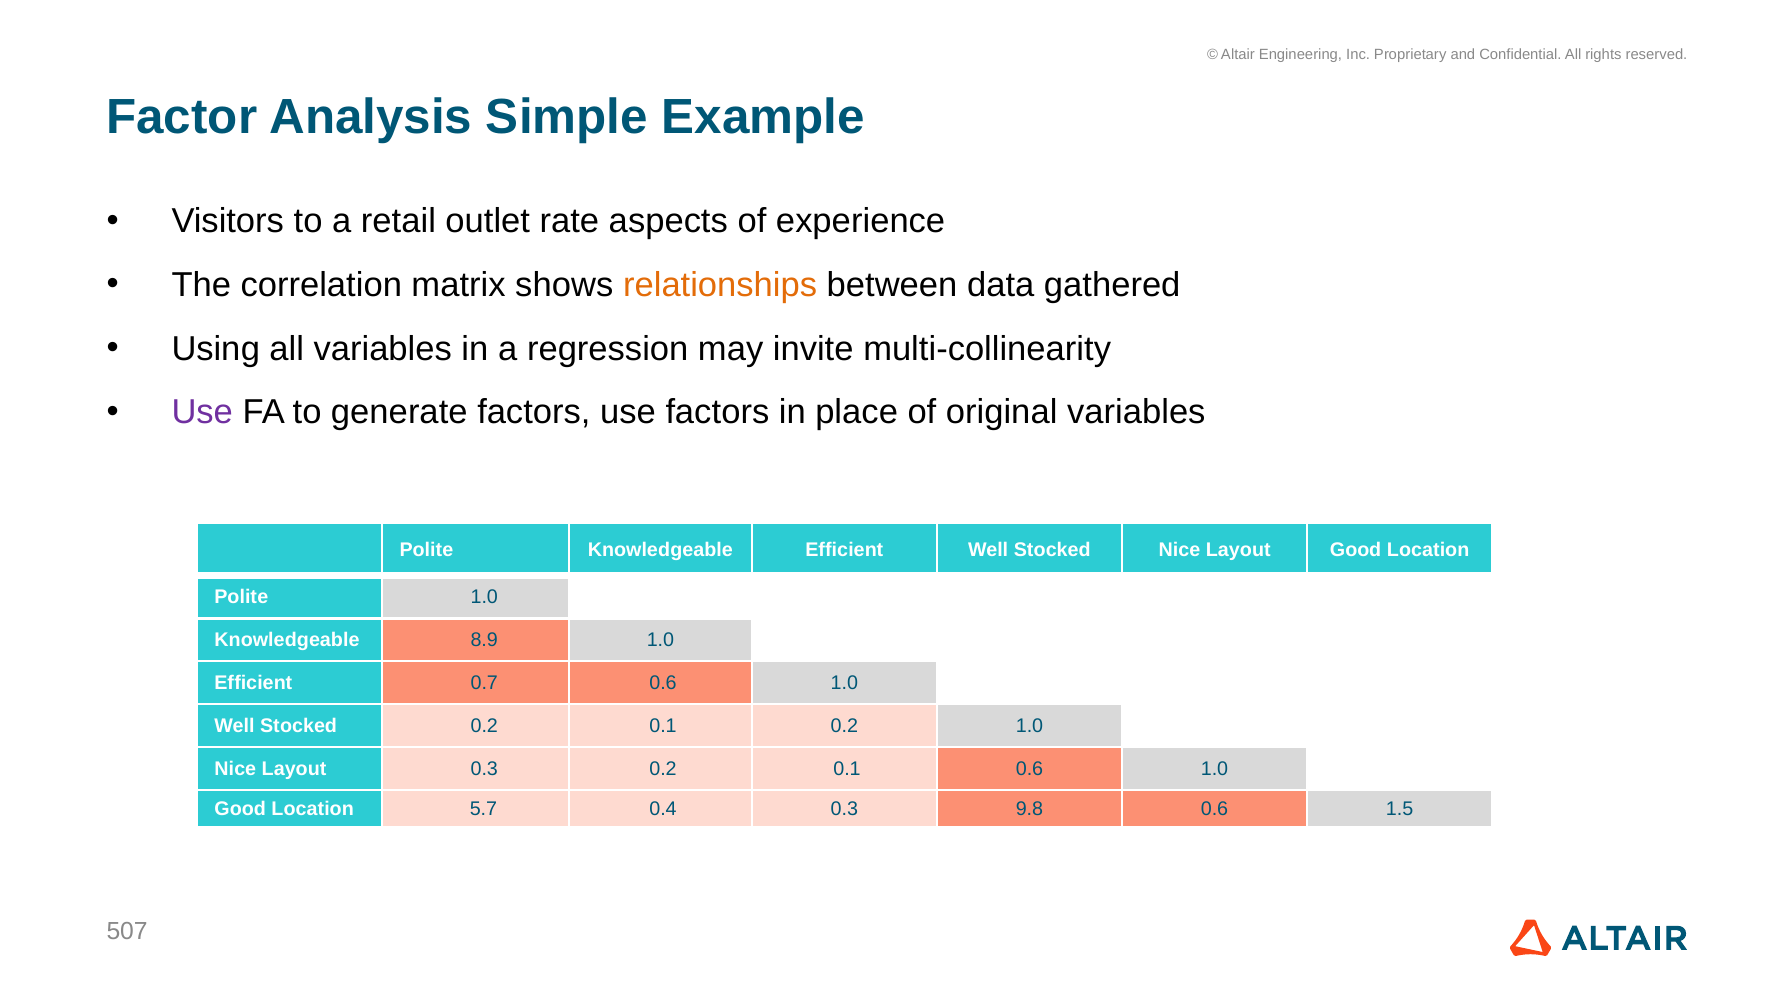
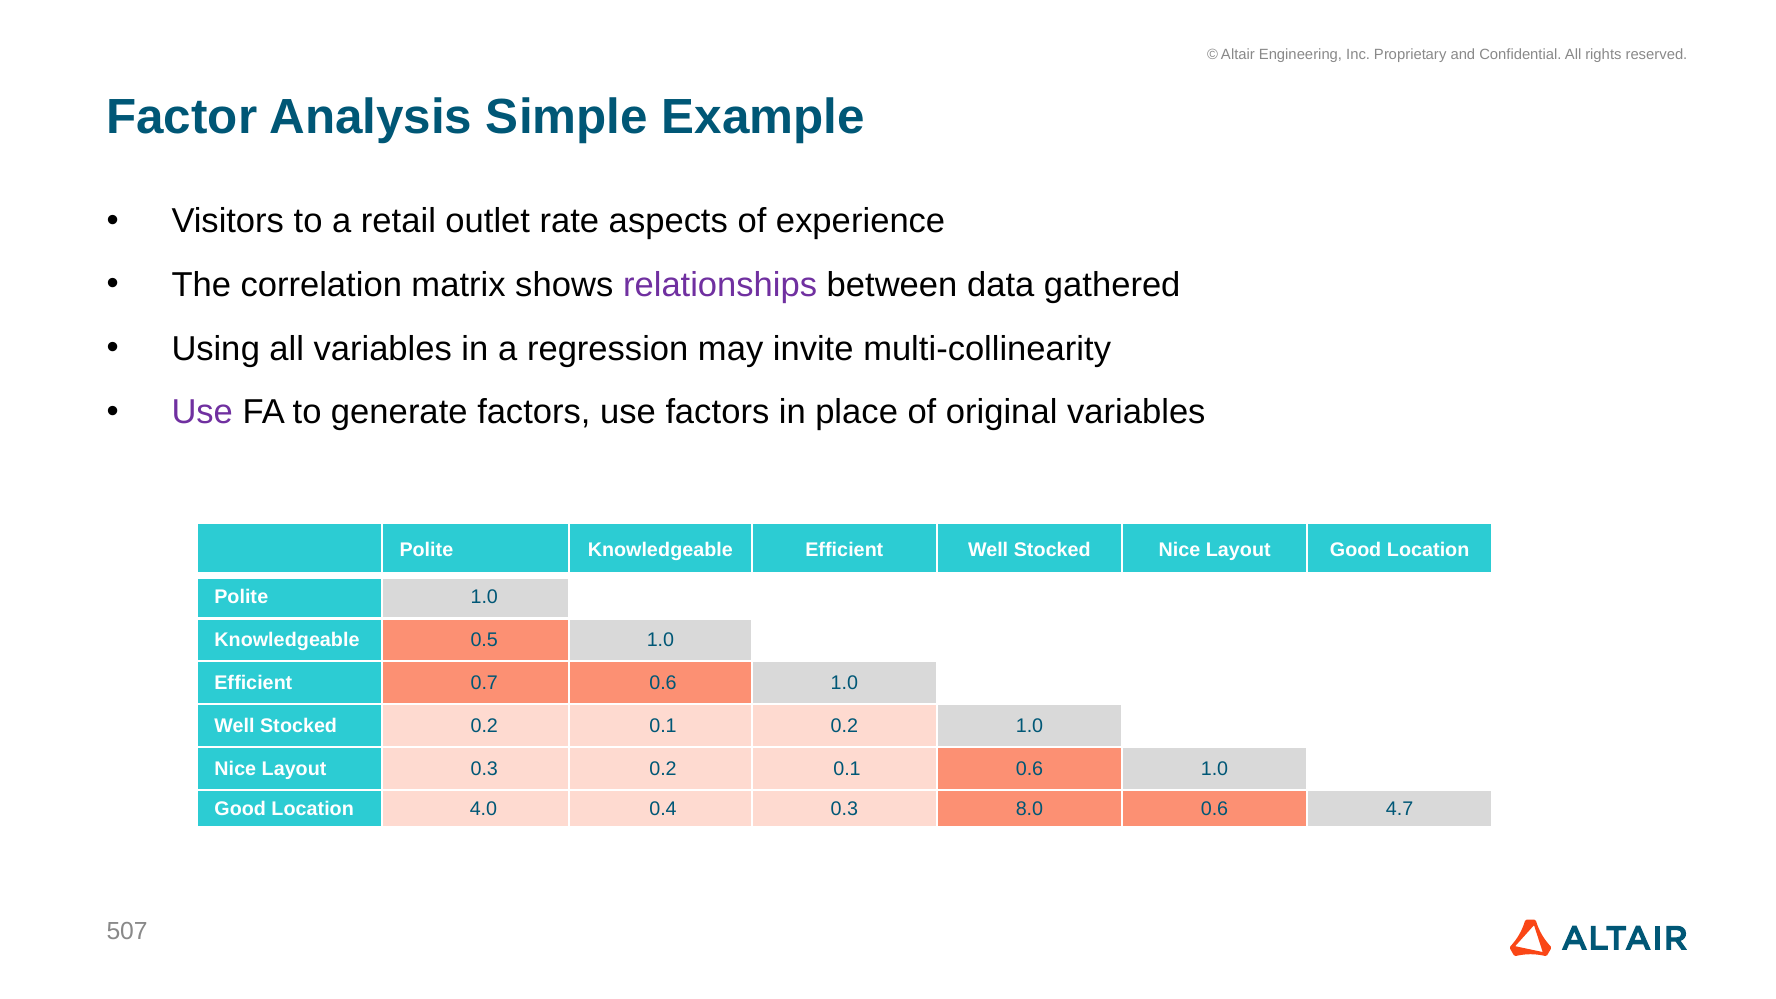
relationships colour: orange -> purple
8.9: 8.9 -> 0.5
5.7: 5.7 -> 4.0
9.8: 9.8 -> 8.0
1.5: 1.5 -> 4.7
